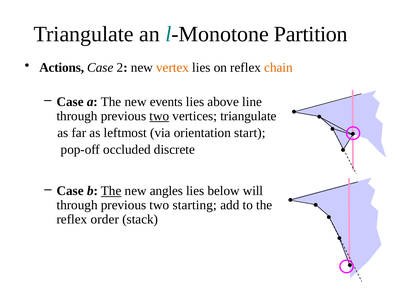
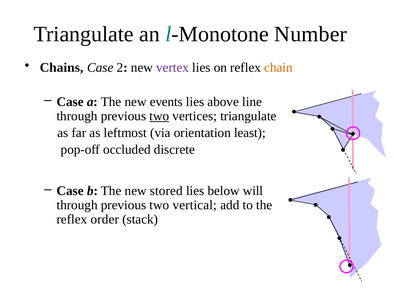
Partition: Partition -> Number
Actions: Actions -> Chains
vertex colour: orange -> purple
start: start -> least
The at (111, 191) underline: present -> none
angles: angles -> stored
starting: starting -> vertical
